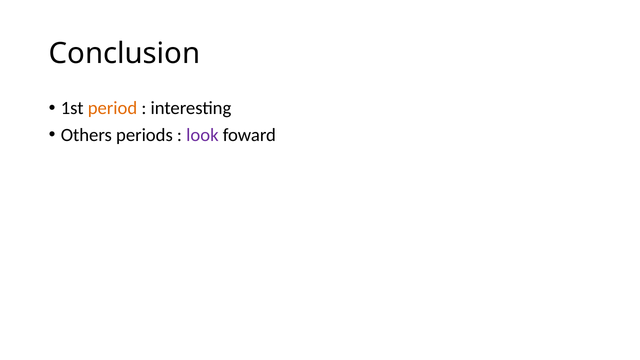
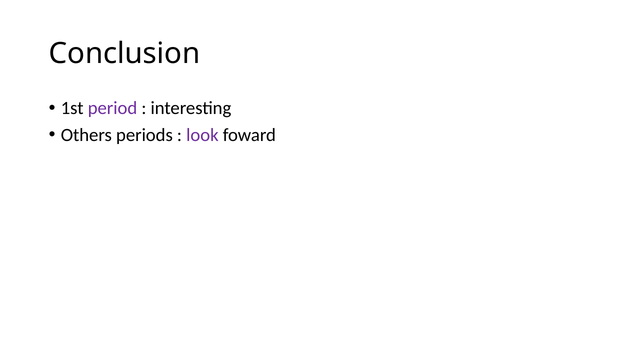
period colour: orange -> purple
